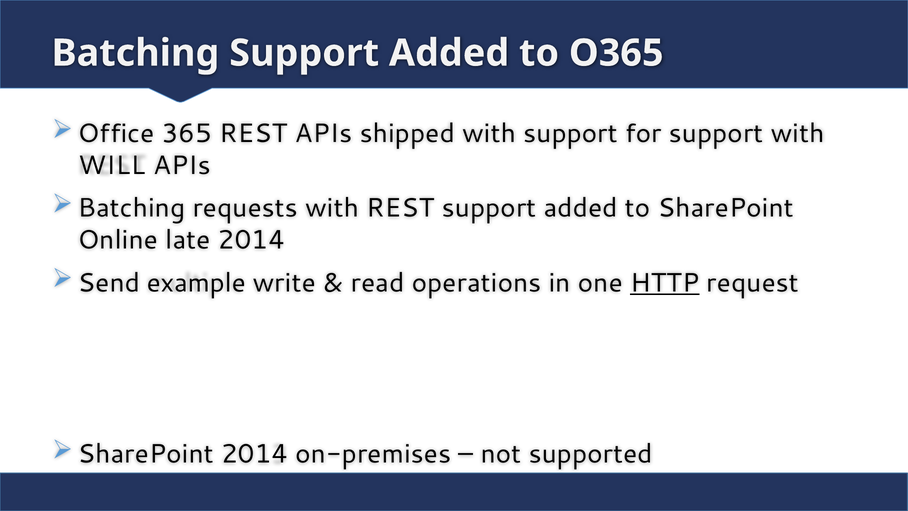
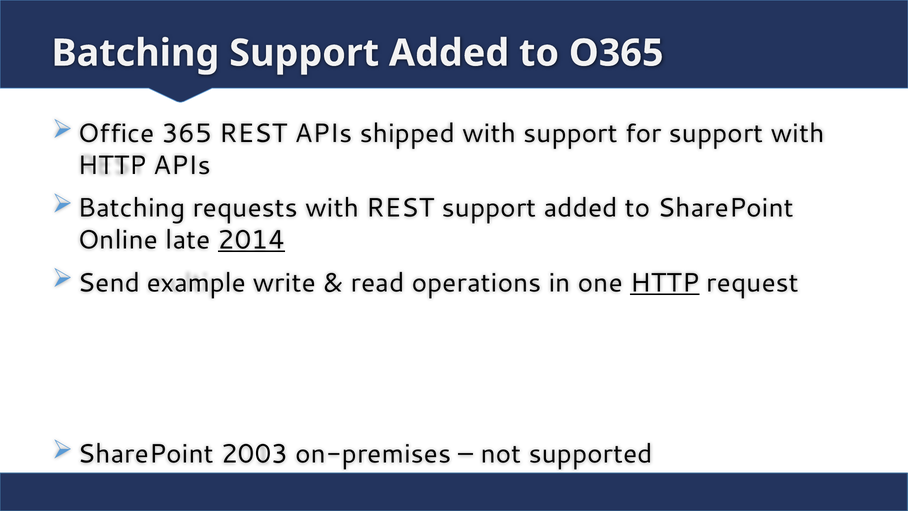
WILL at (112, 165): WILL -> HTTP
2014 at (251, 240) underline: none -> present
SharePoint 2014: 2014 -> 2003
